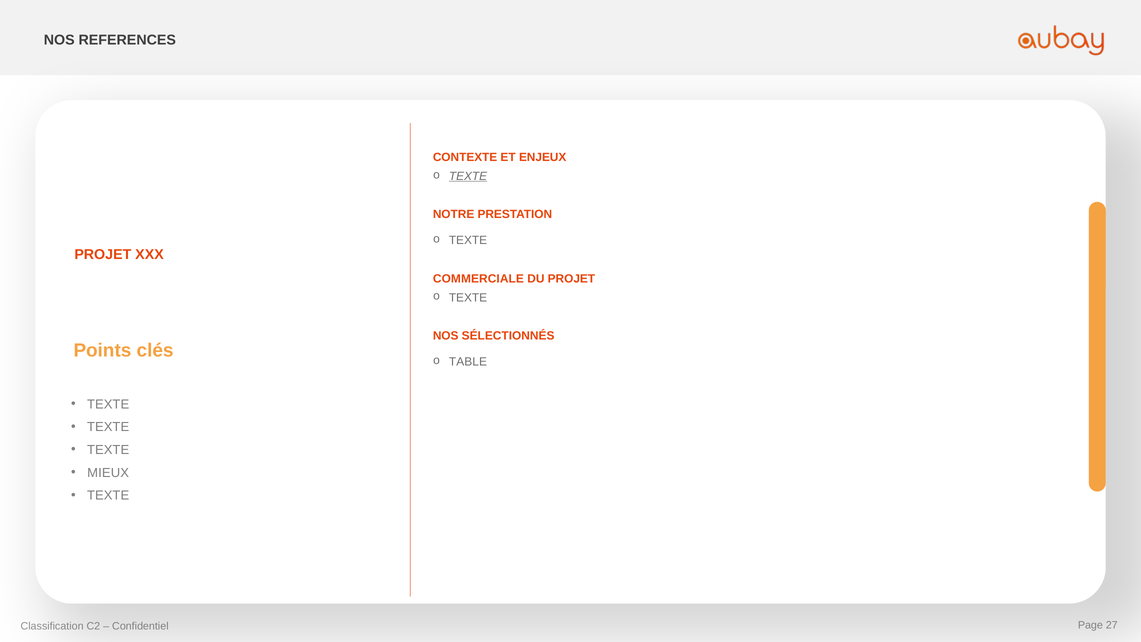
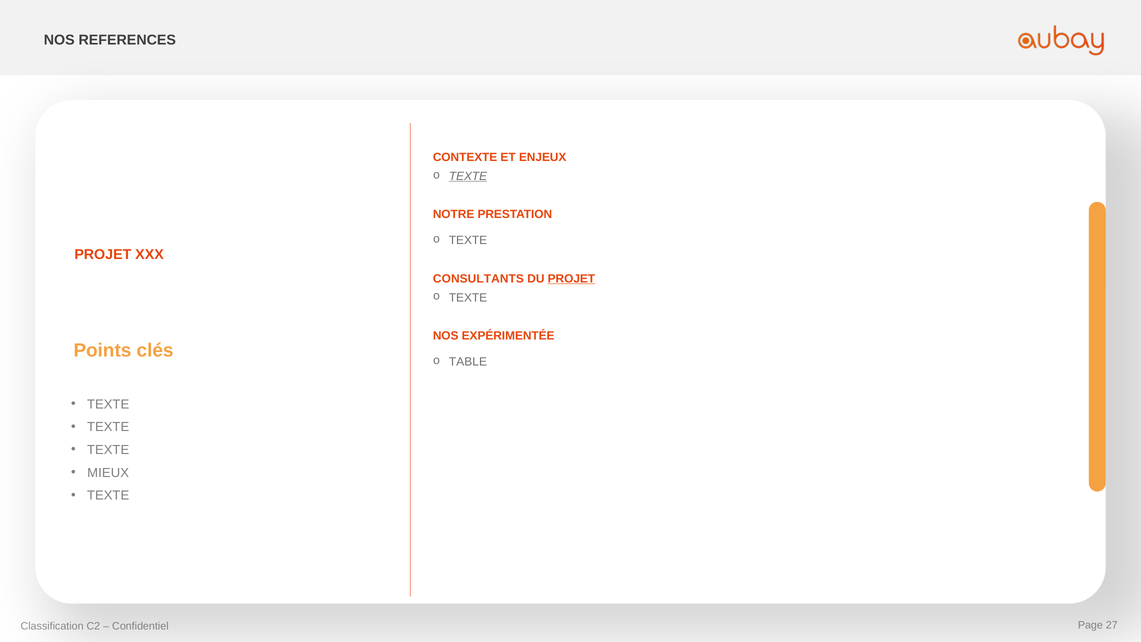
COMMERCIALE: COMMERCIALE -> CONSULTANTS
PROJET at (571, 279) underline: none -> present
SÉLECTIONNÉS: SÉLECTIONNÉS -> EXPÉRIMENTÉE
